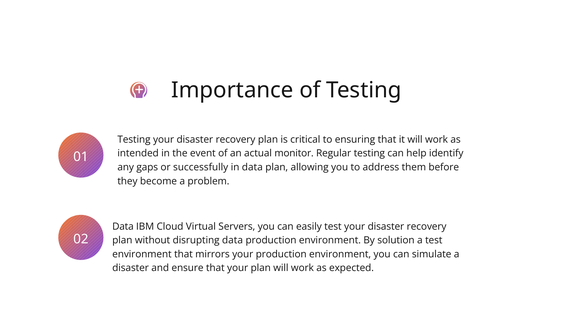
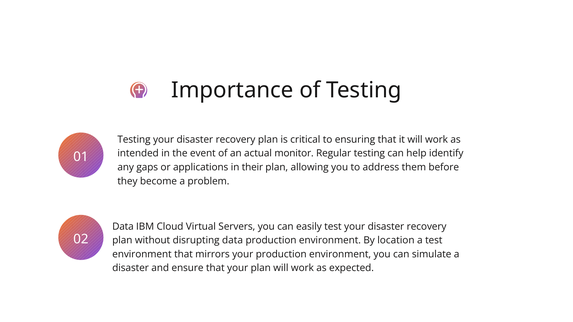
successfully: successfully -> applications
in data: data -> their
solution: solution -> location
